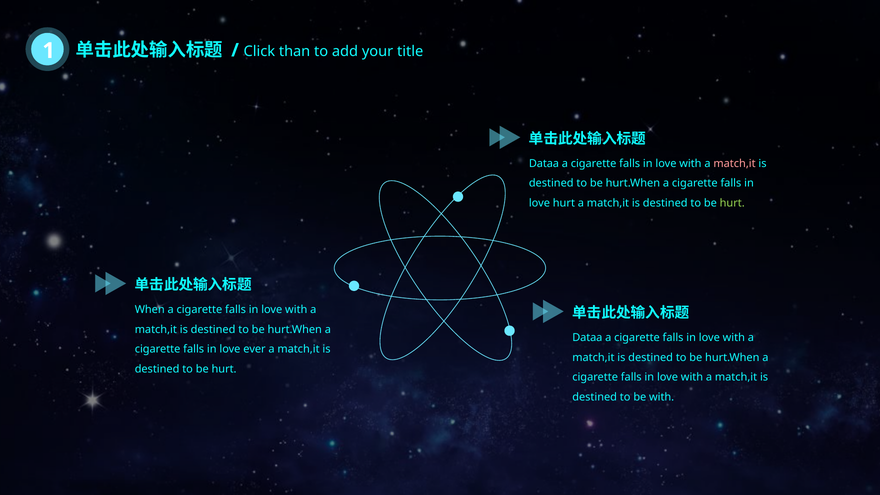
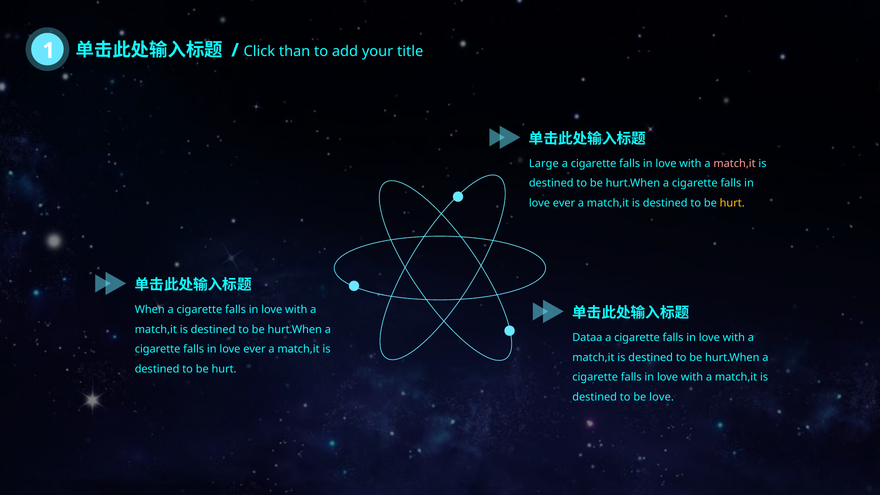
Dataa at (544, 164): Dataa -> Large
hurt at (564, 203): hurt -> ever
hurt at (732, 203) colour: light green -> yellow
be with: with -> love
